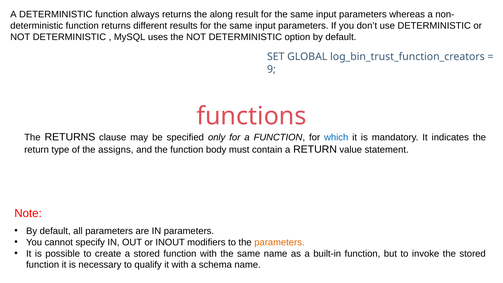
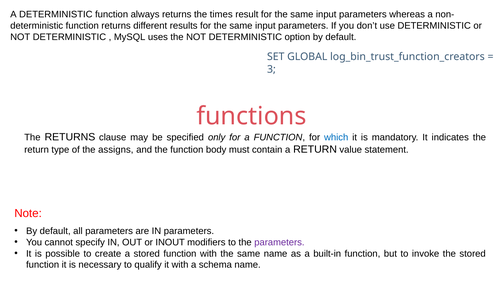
along: along -> times
9: 9 -> 3
parameters at (279, 242) colour: orange -> purple
